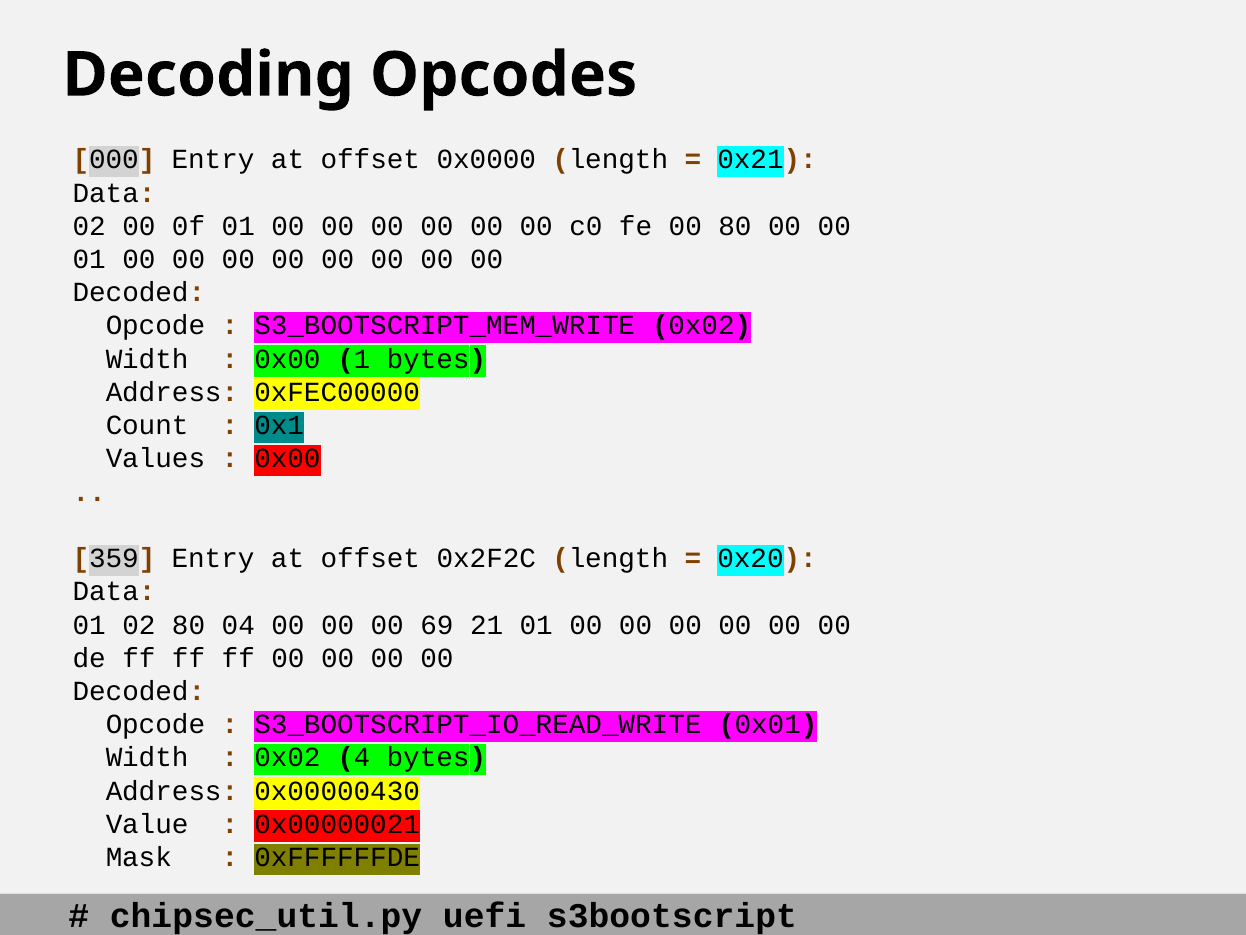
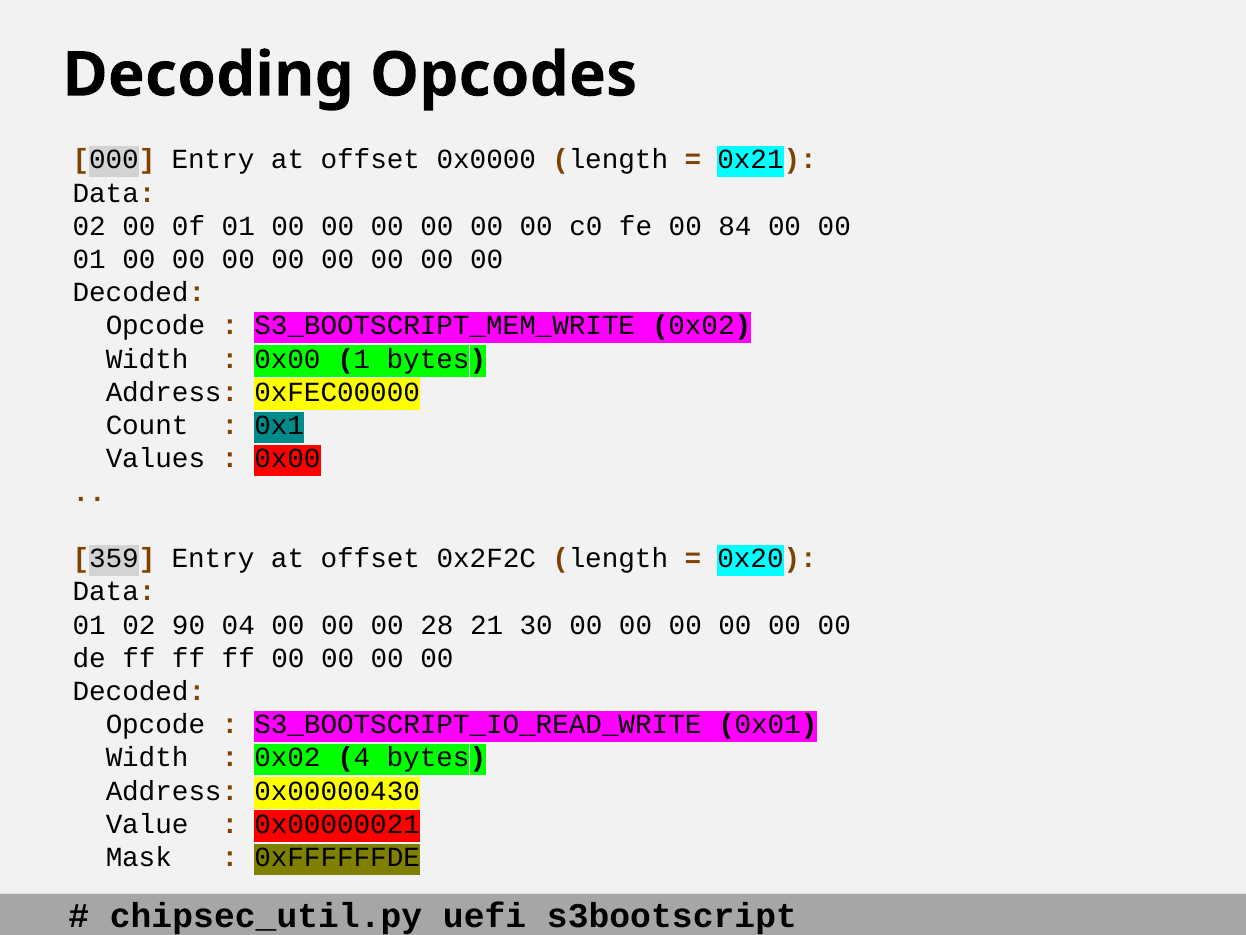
00 80: 80 -> 84
02 80: 80 -> 90
69: 69 -> 28
21 01: 01 -> 30
